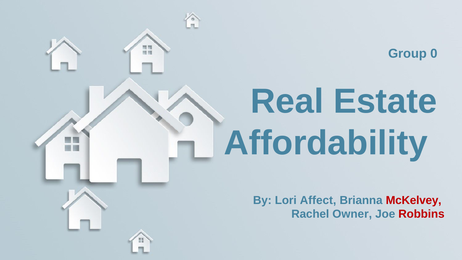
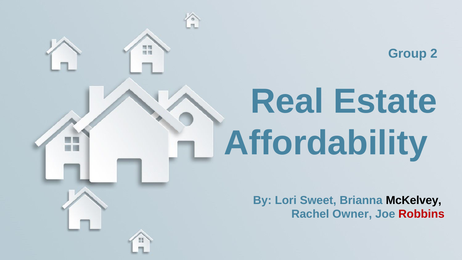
0: 0 -> 2
Affect: Affect -> Sweet
McKelvey colour: red -> black
